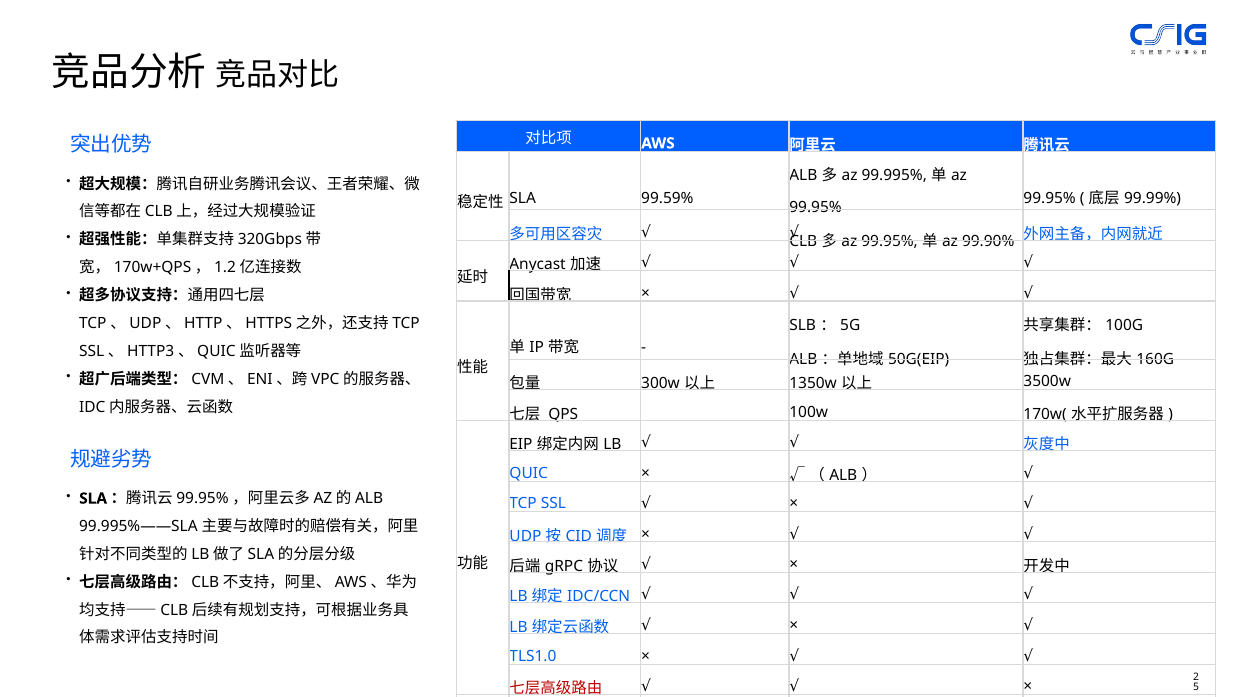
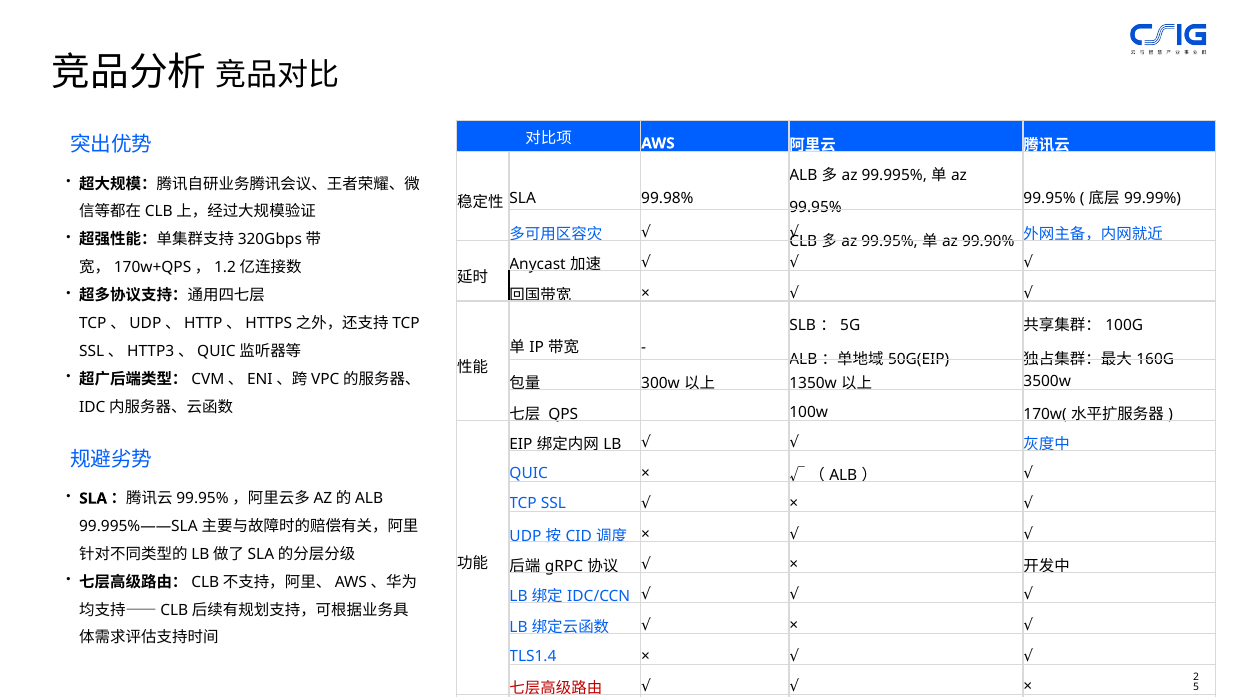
99.59%: 99.59% -> 99.98%
TLS1.0: TLS1.0 -> TLS1.4
